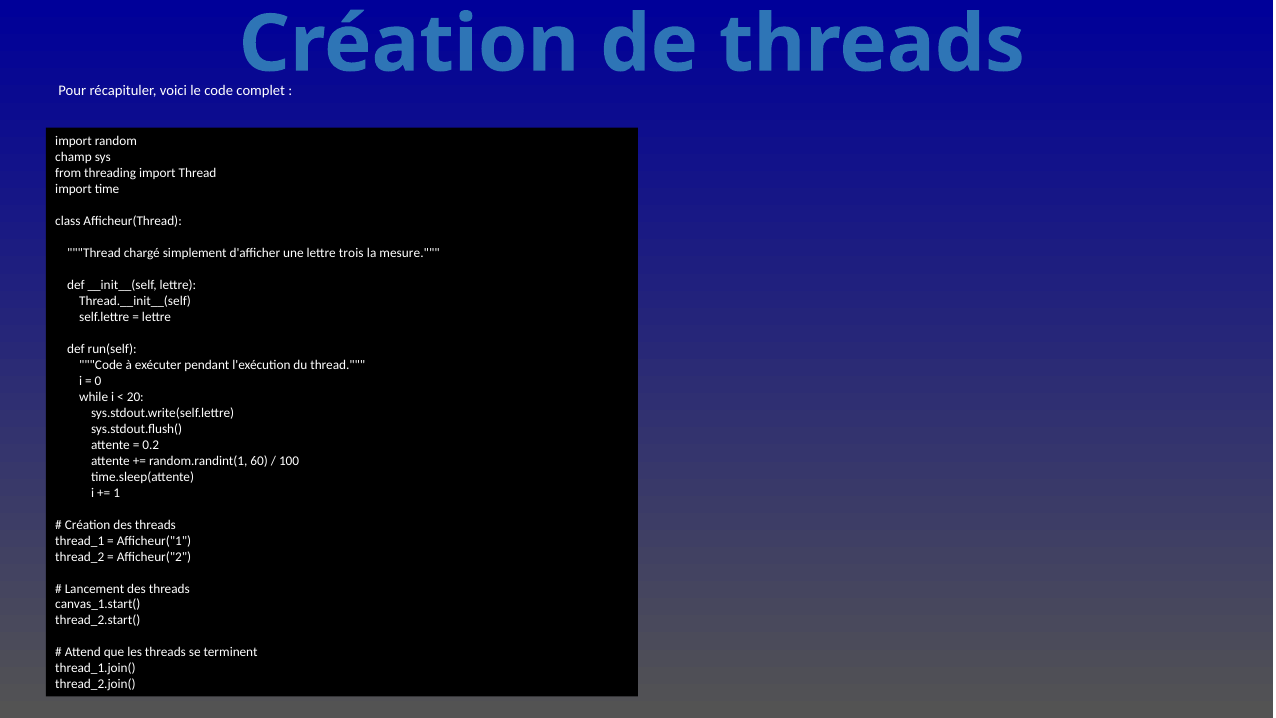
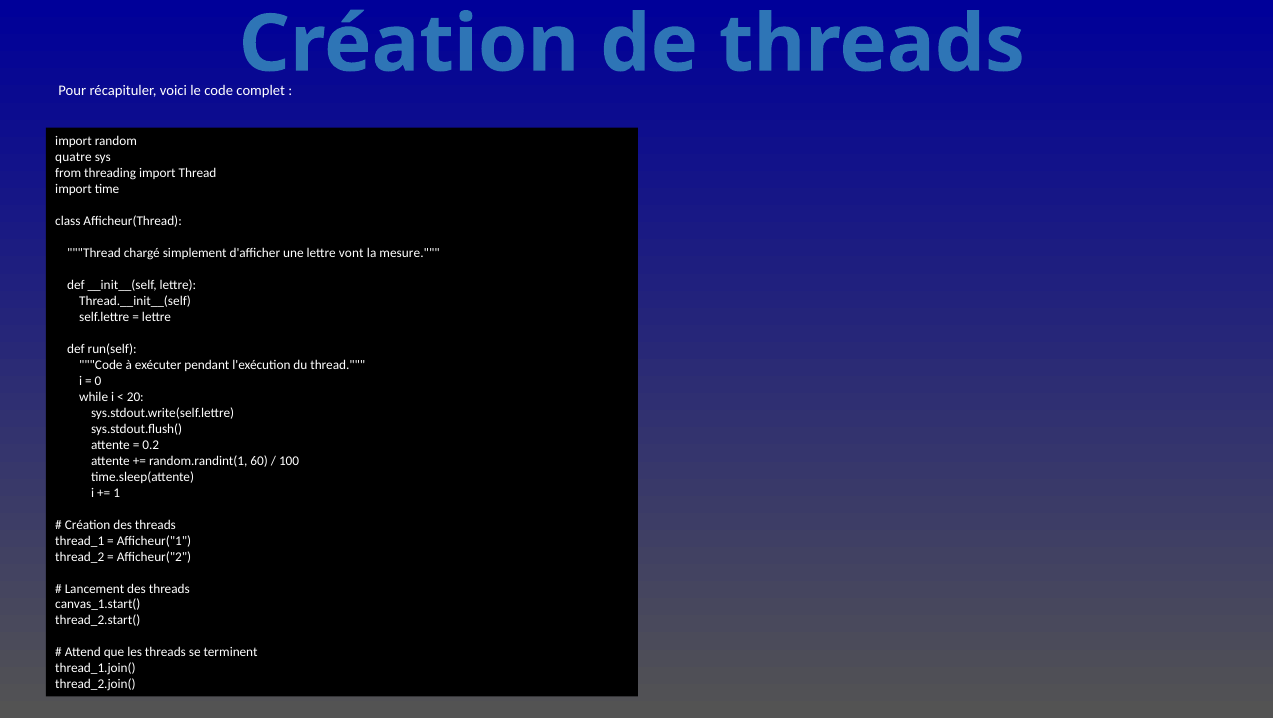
champ: champ -> quatre
trois: trois -> vont
